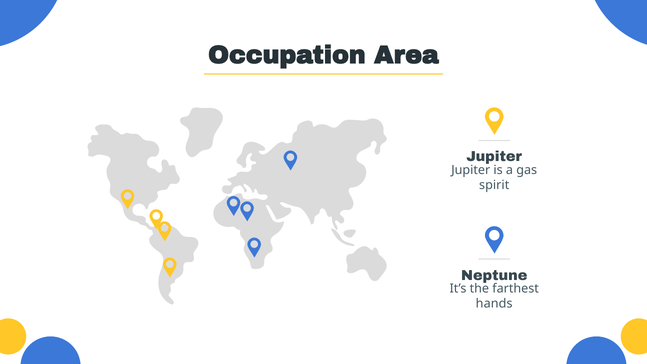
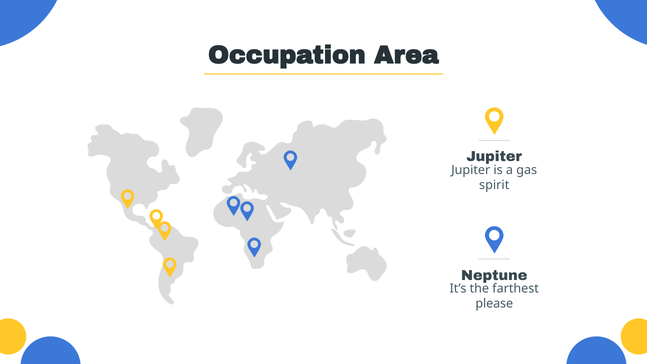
hands: hands -> please
